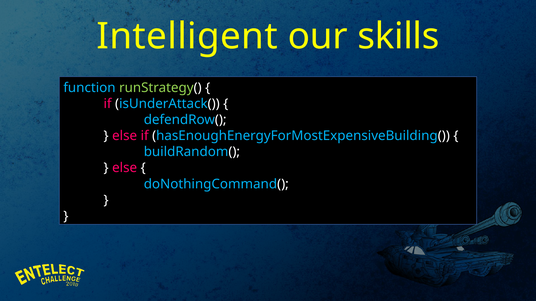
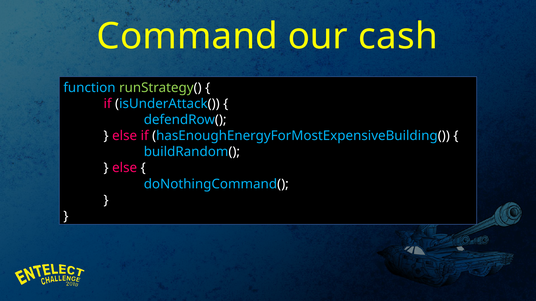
Intelligent: Intelligent -> Command
skills: skills -> cash
